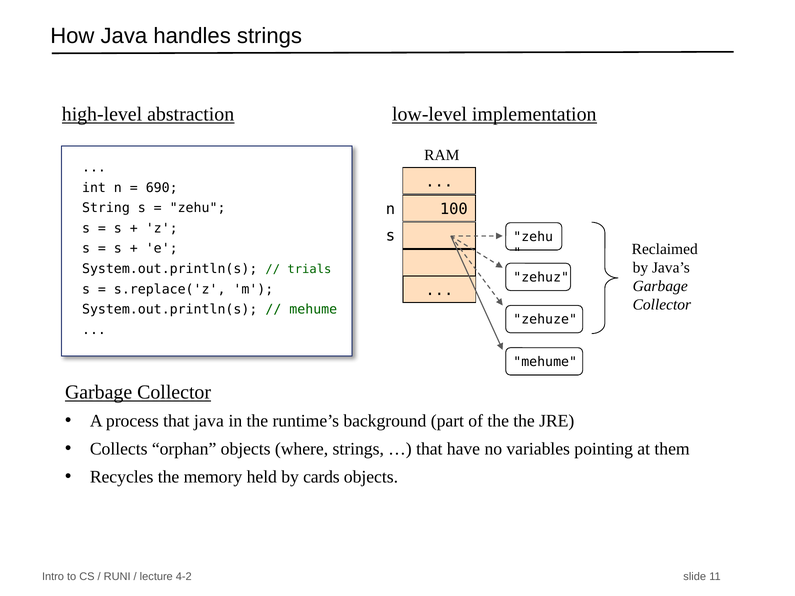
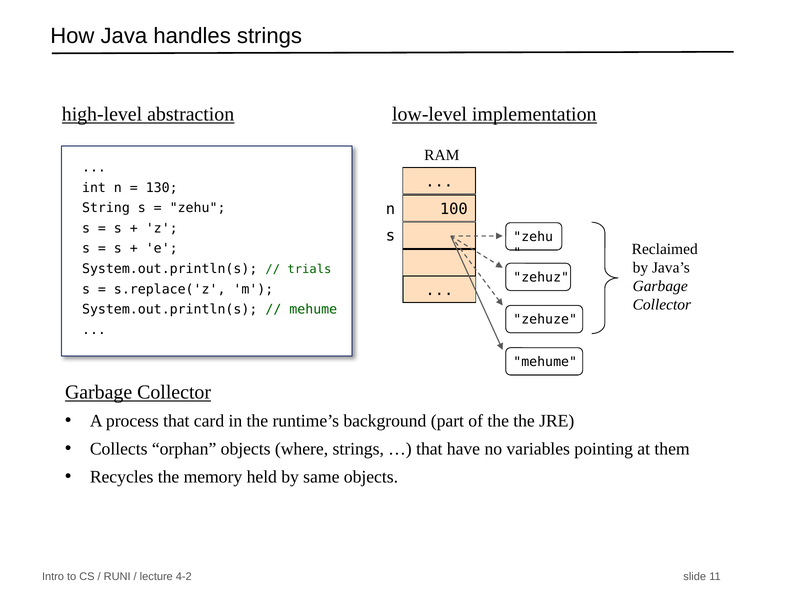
690: 690 -> 130
that java: java -> card
cards: cards -> same
